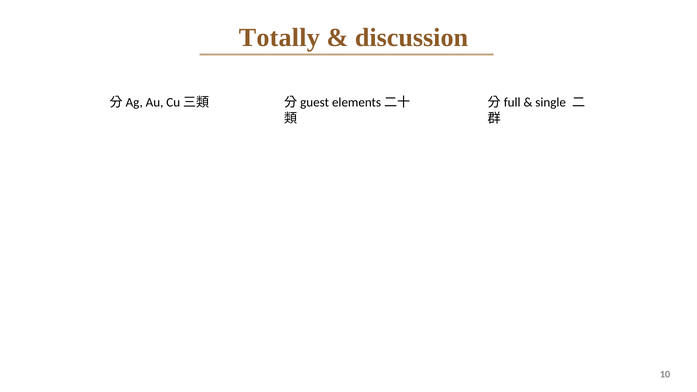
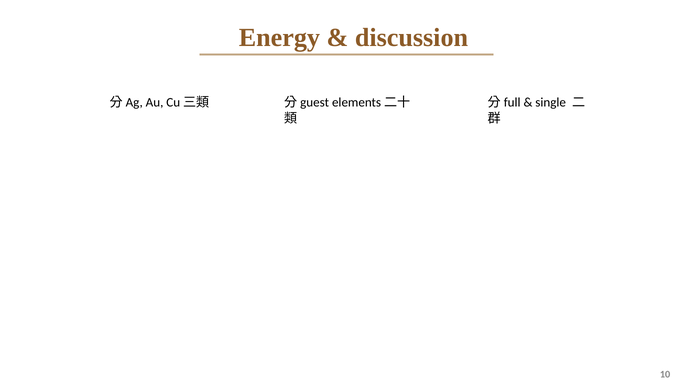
Totally: Totally -> Energy
